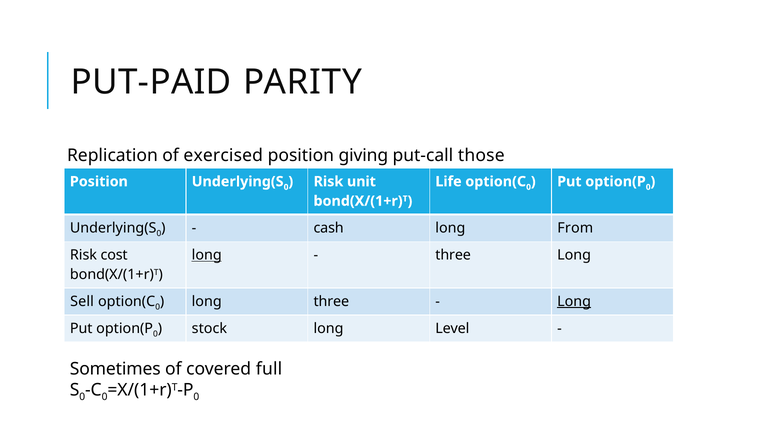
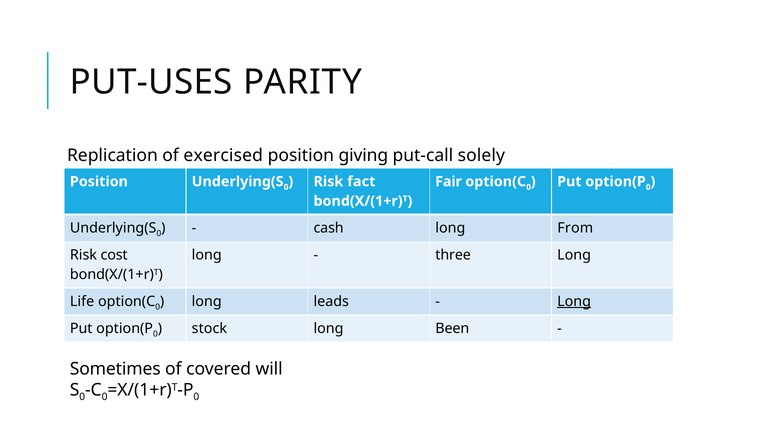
PUT-PAID: PUT-PAID -> PUT-USES
those: those -> solely
unit: unit -> fact
Life: Life -> Fair
long at (207, 255) underline: present -> none
Sell: Sell -> Life
long three: three -> leads
Level: Level -> Been
full: full -> will
